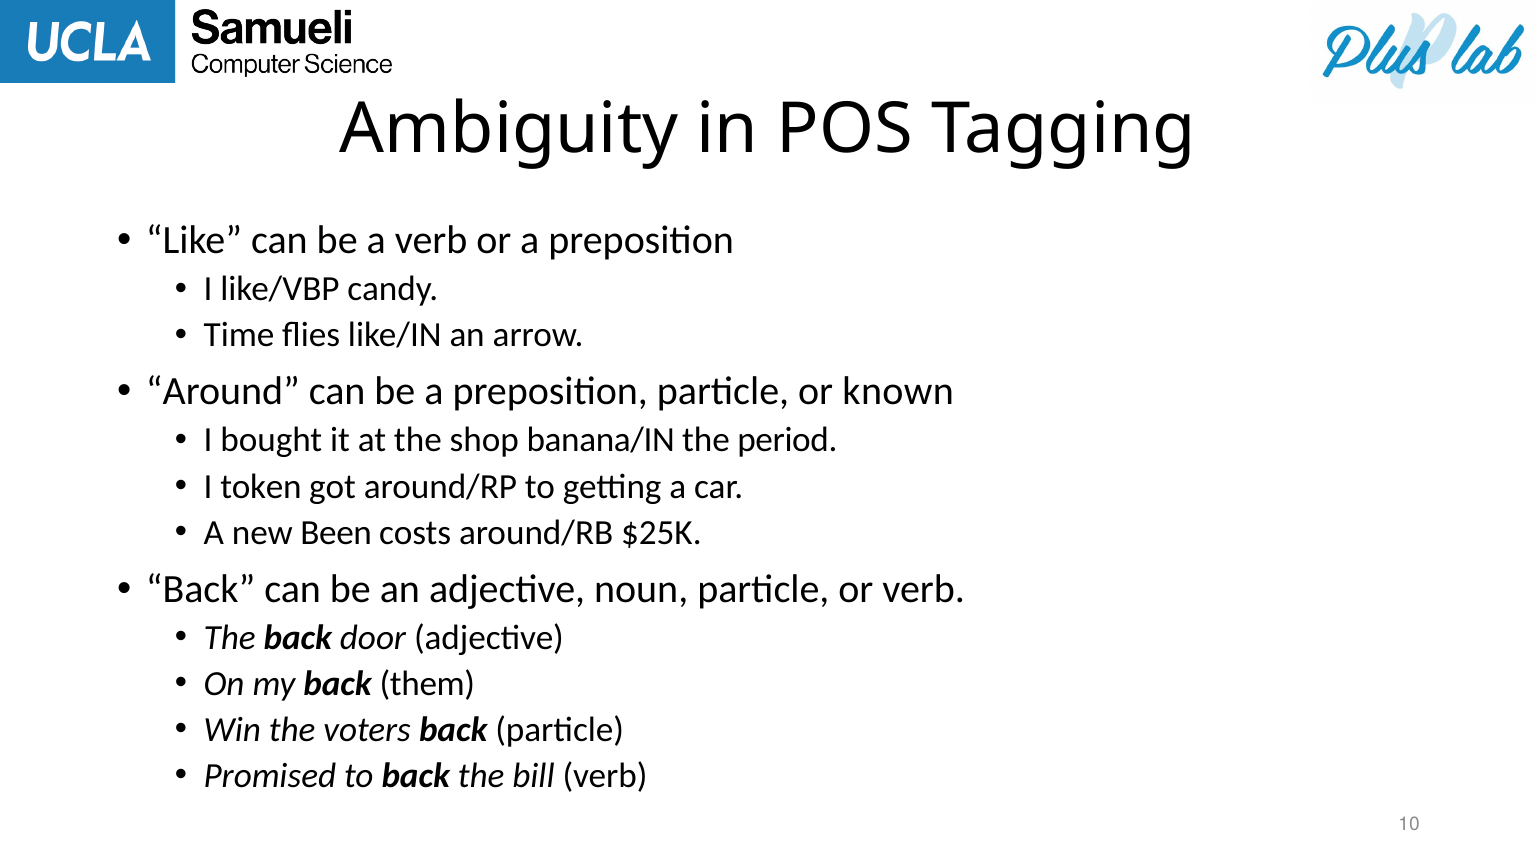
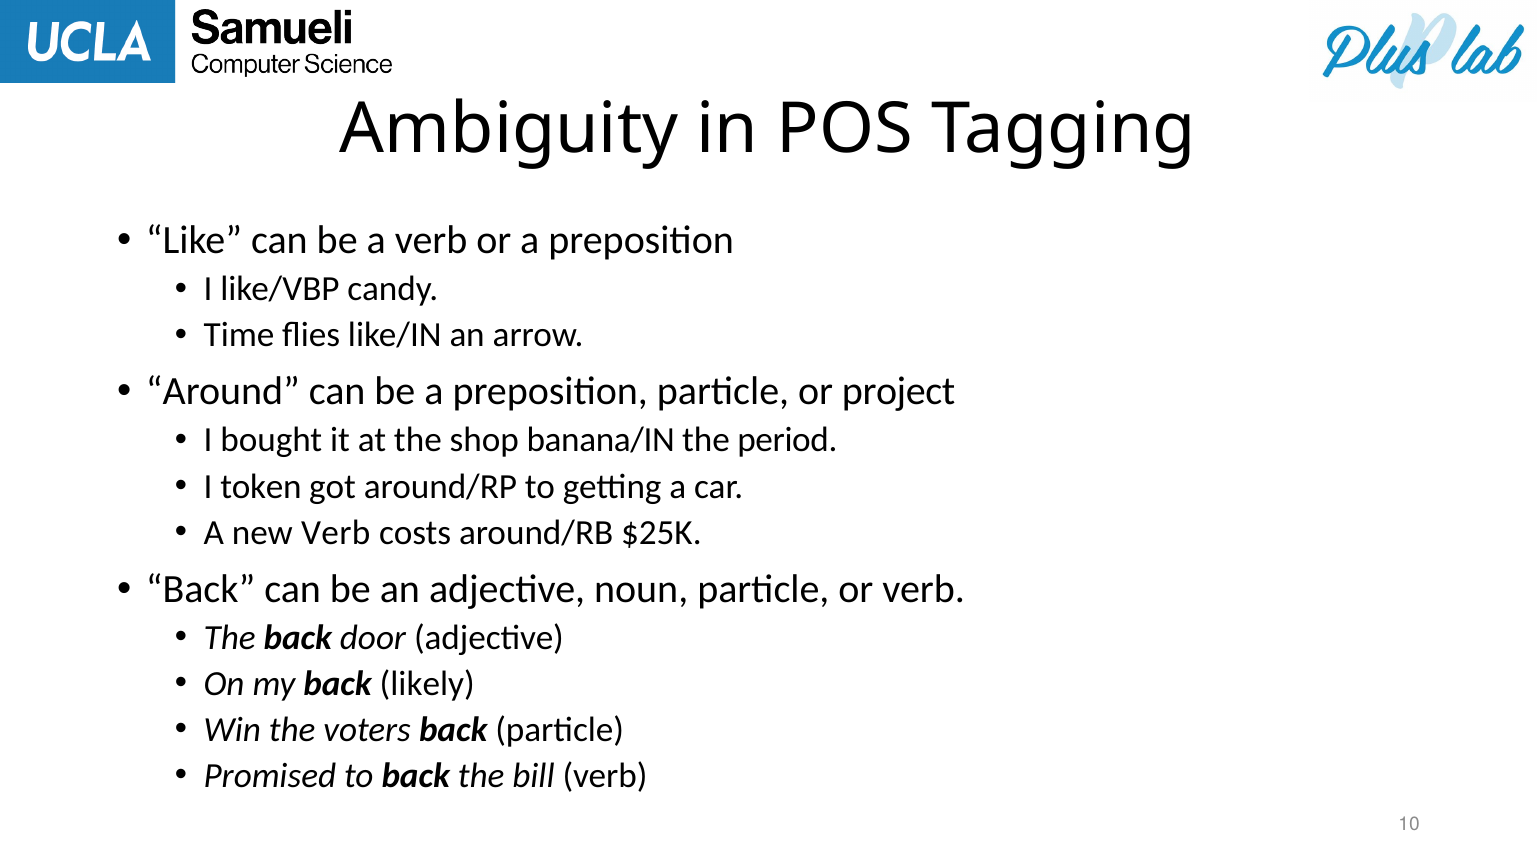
known: known -> project
new Been: Been -> Verb
them: them -> likely
